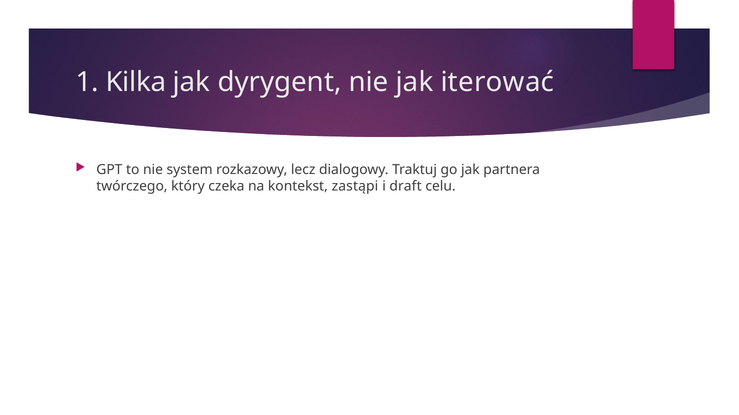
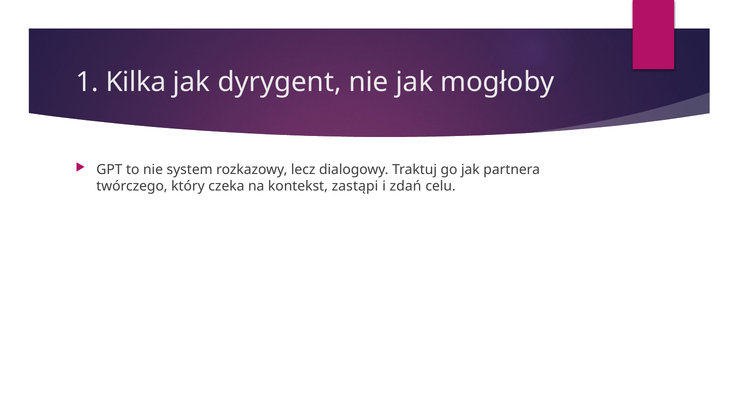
iterować: iterować -> mogłoby
draft: draft -> zdań
